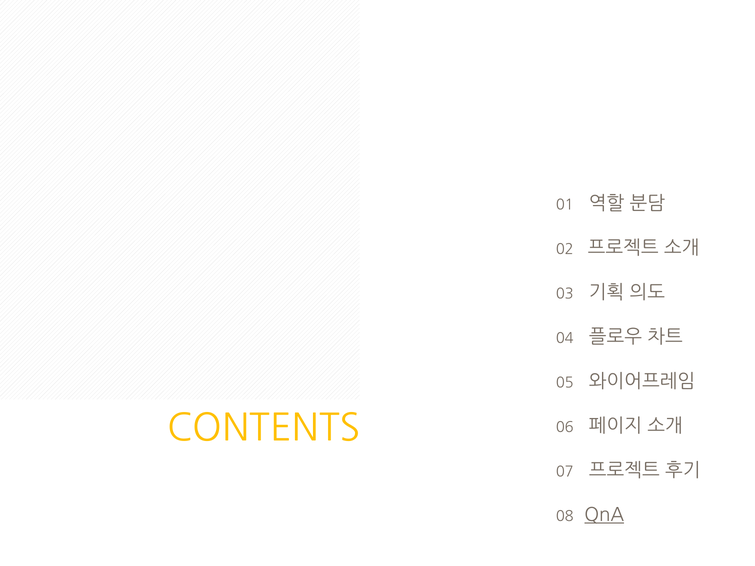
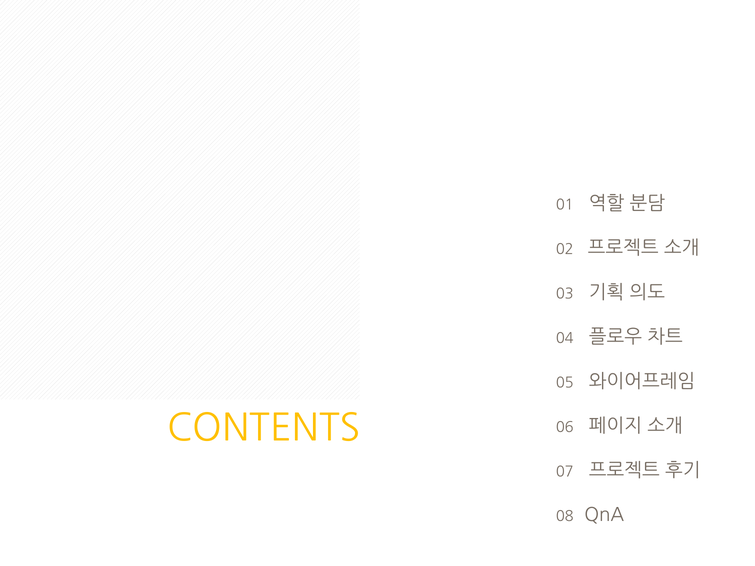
QnA underline: present -> none
